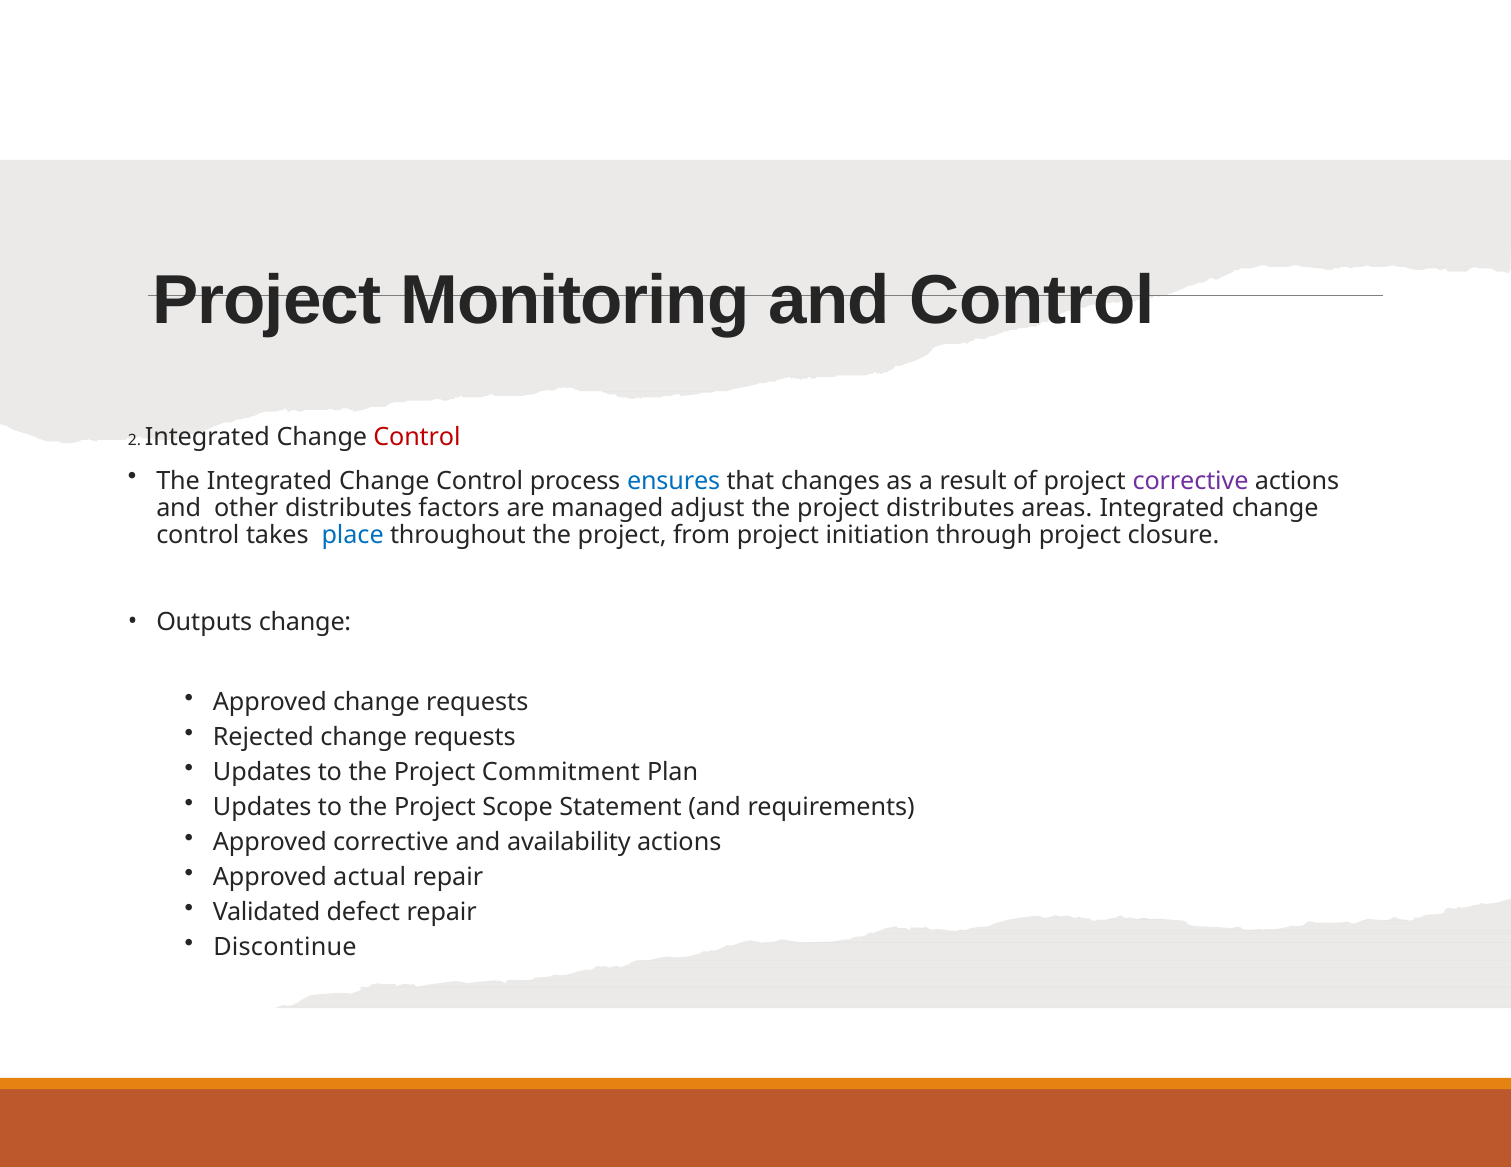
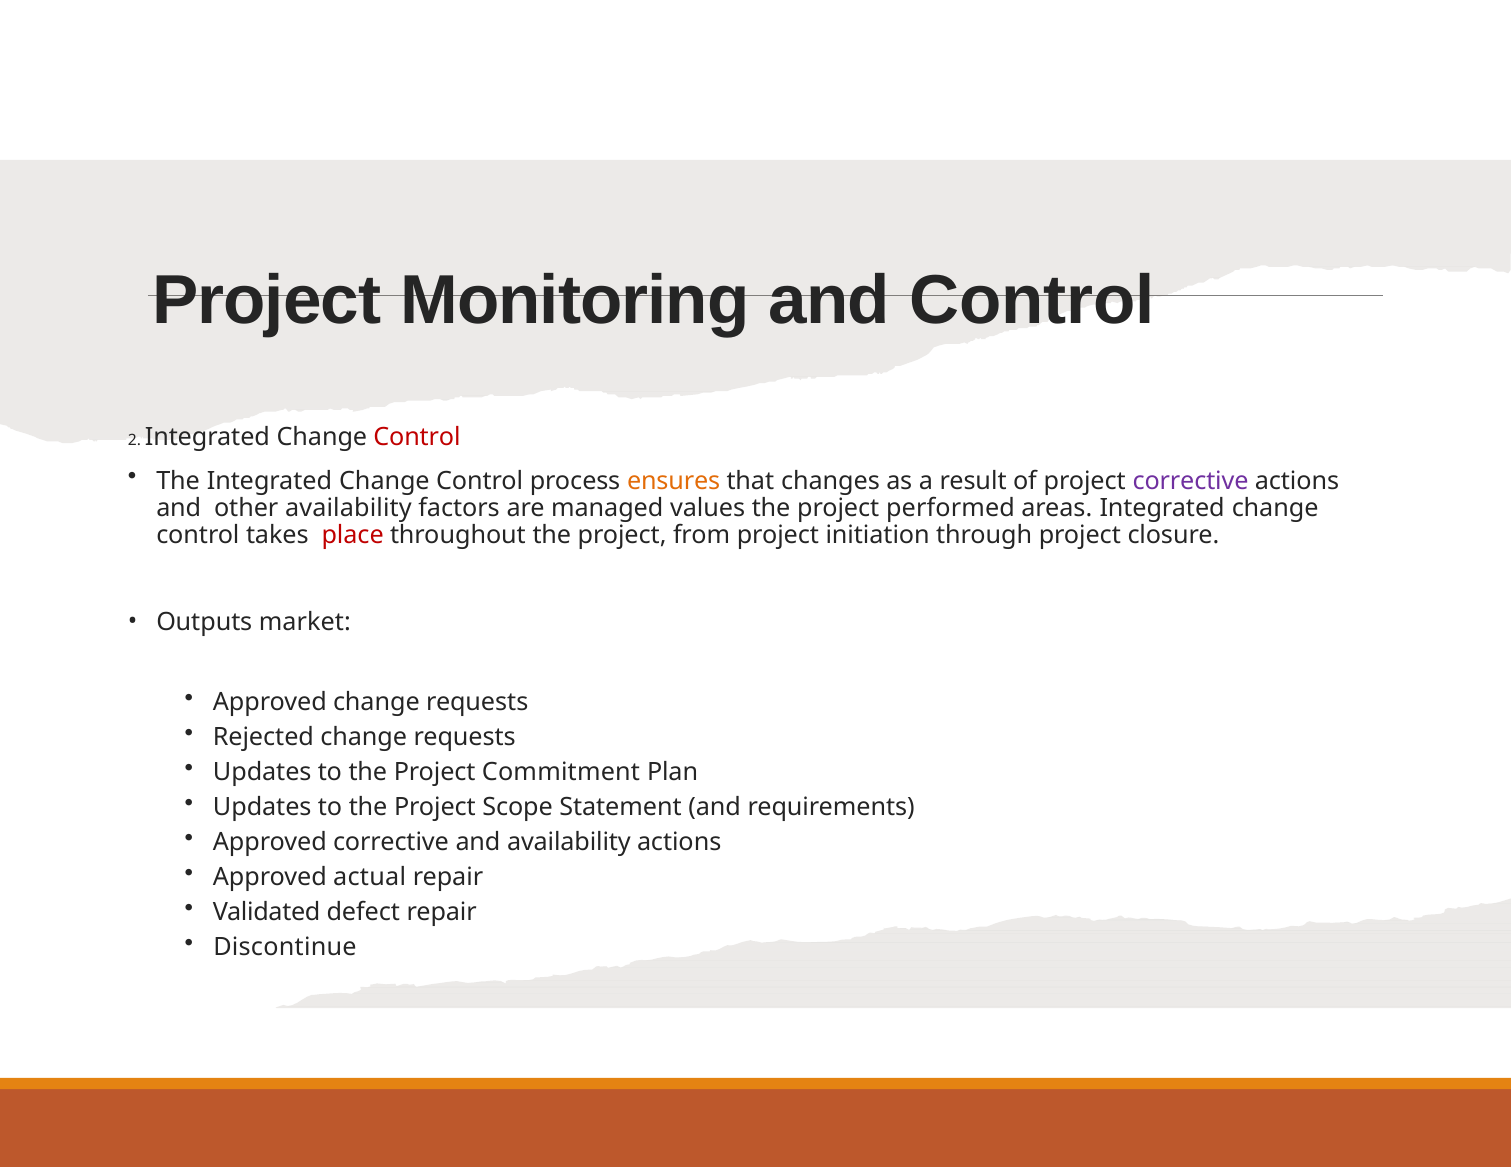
ensures colour: blue -> orange
other distributes: distributes -> availability
adjust: adjust -> values
project distributes: distributes -> performed
place colour: blue -> red
Outputs change: change -> market
